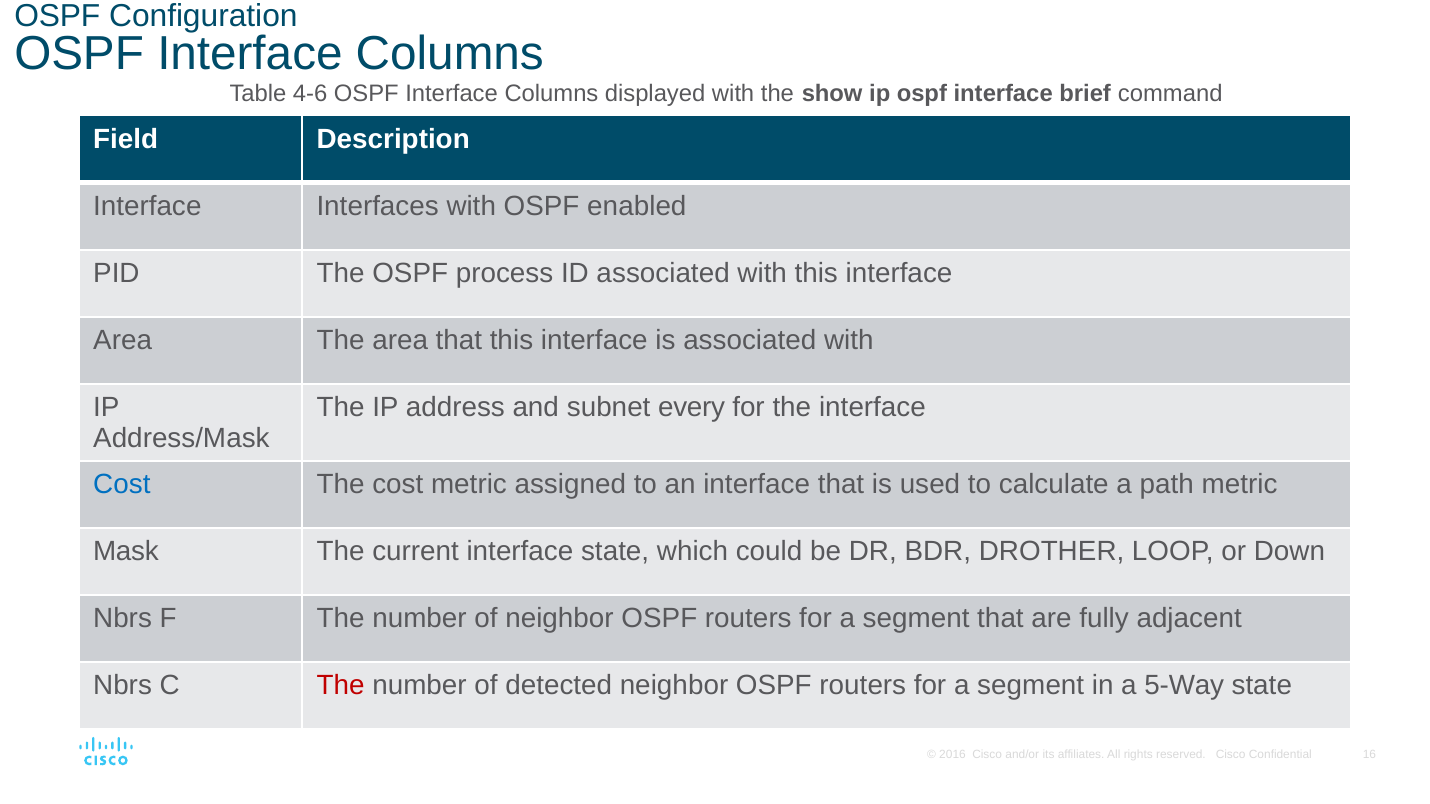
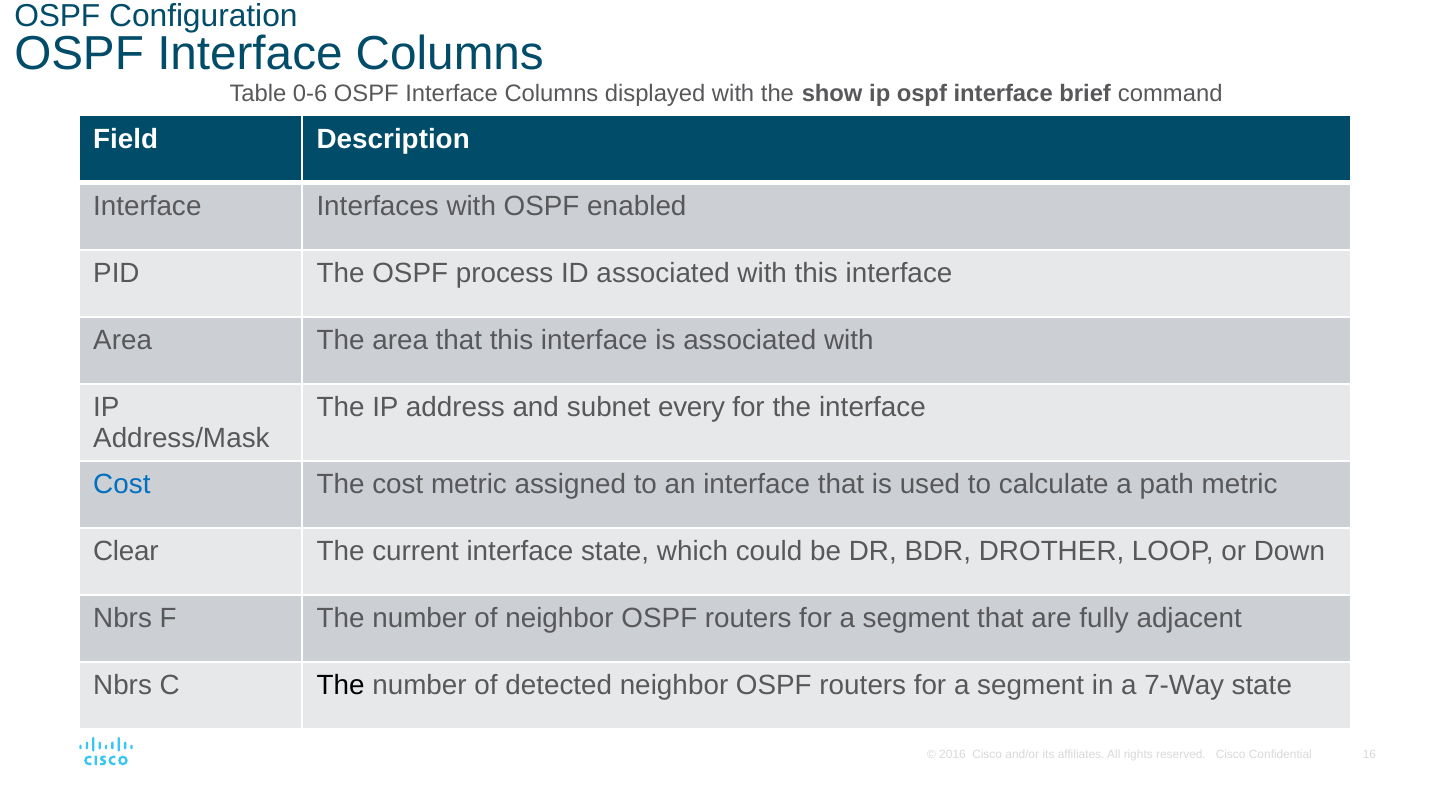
4-6: 4-6 -> 0-6
Mask: Mask -> Clear
The at (341, 686) colour: red -> black
5-Way: 5-Way -> 7-Way
